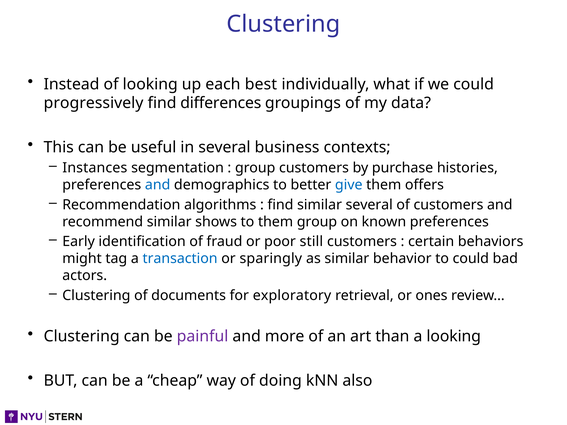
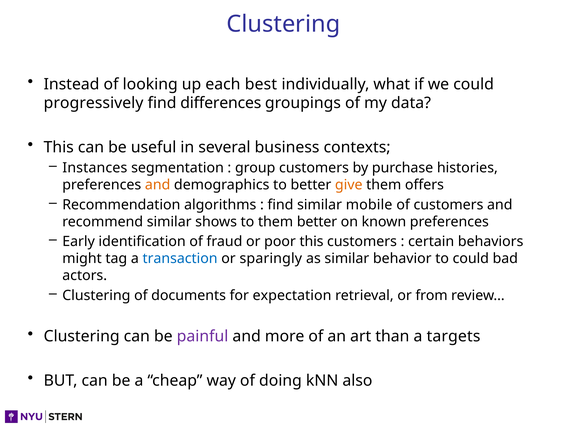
and at (158, 185) colour: blue -> orange
give colour: blue -> orange
similar several: several -> mobile
them group: group -> better
poor still: still -> this
exploratory: exploratory -> expectation
ones: ones -> from
a looking: looking -> targets
